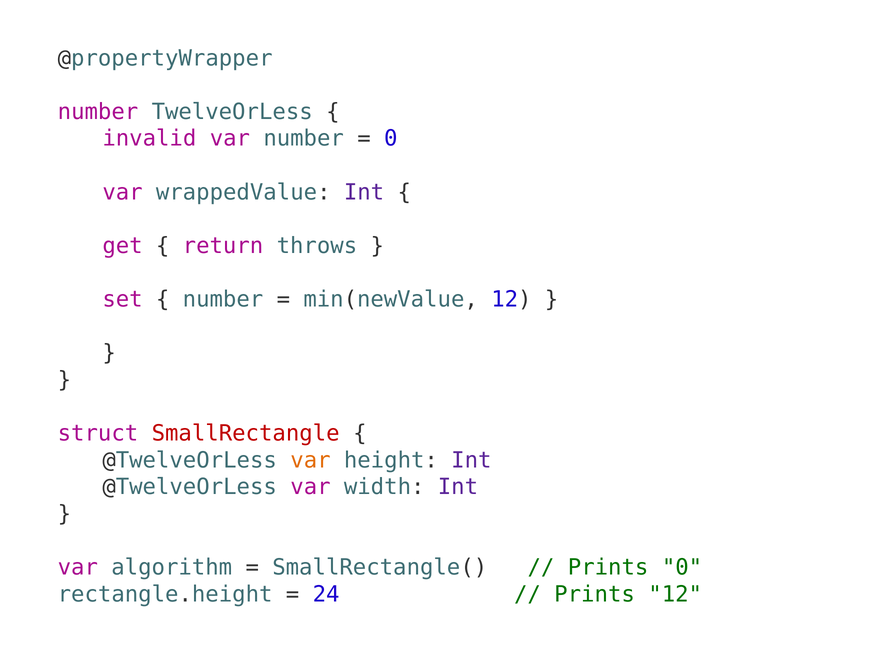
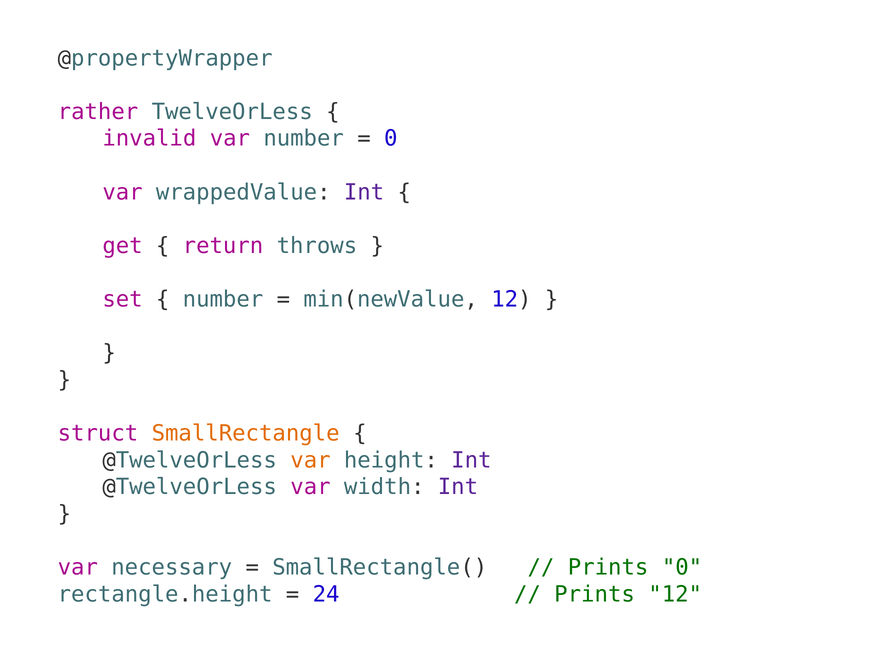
number at (98, 112): number -> rather
SmallRectangle colour: red -> orange
algorithm: algorithm -> necessary
